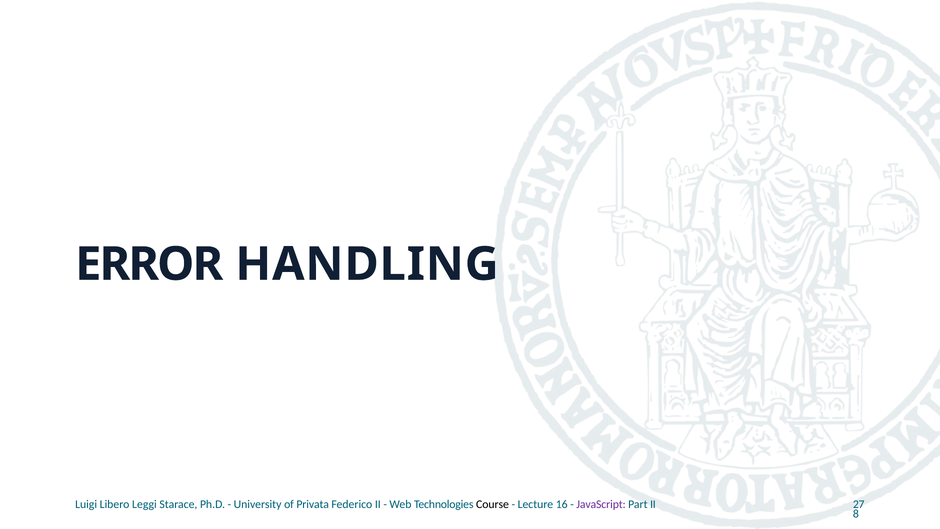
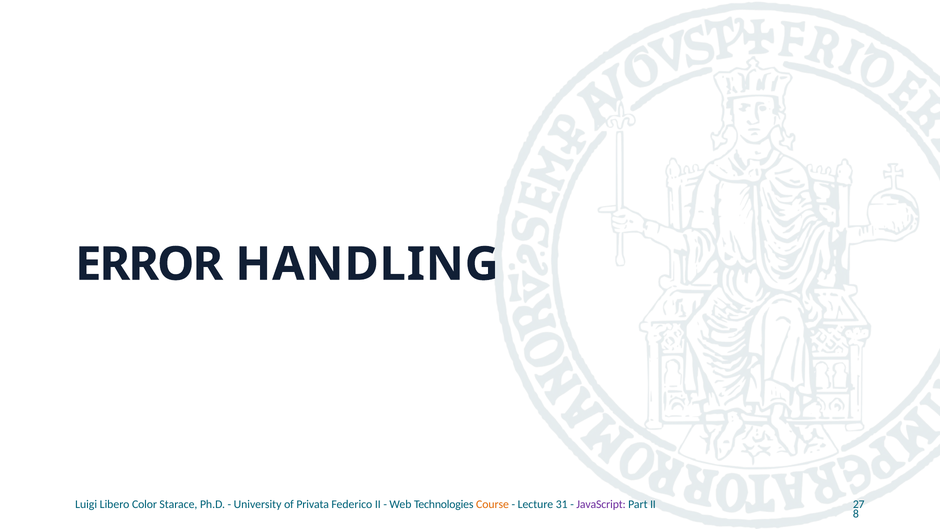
Leggi: Leggi -> Color
Course colour: black -> orange
16: 16 -> 31
